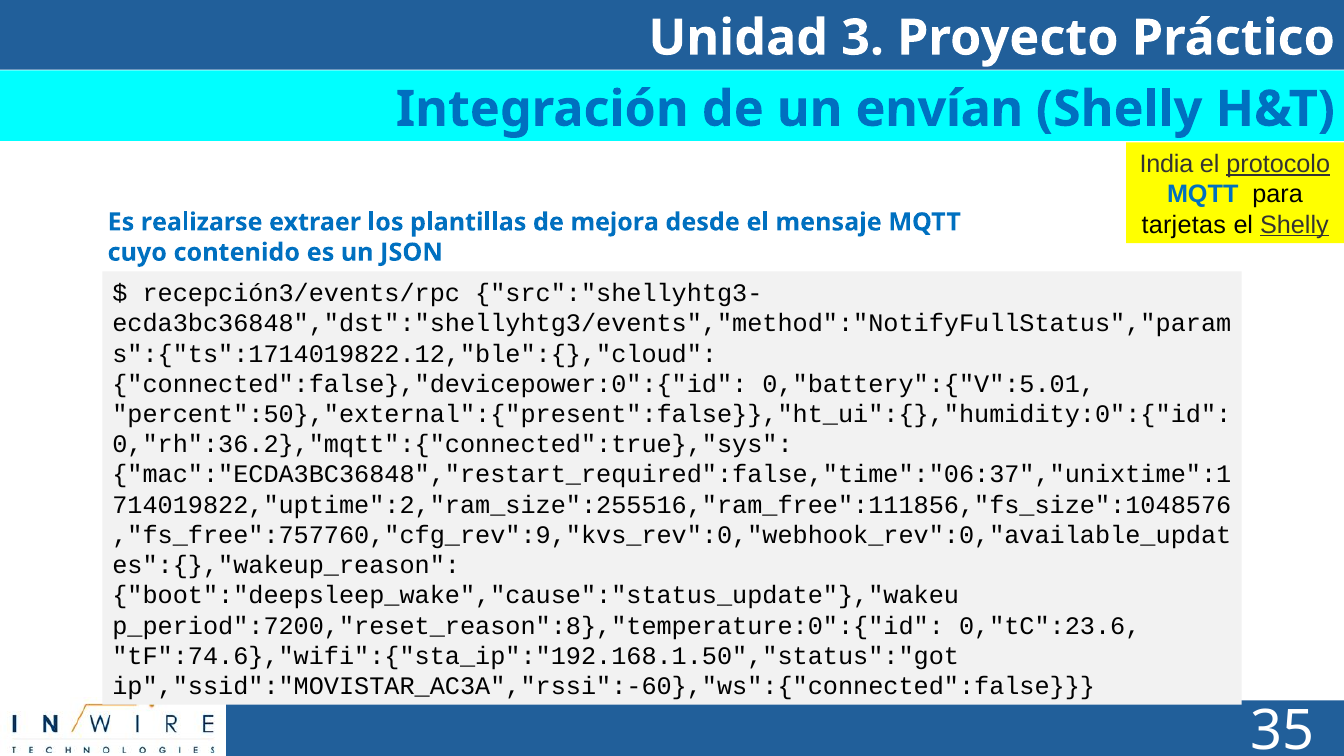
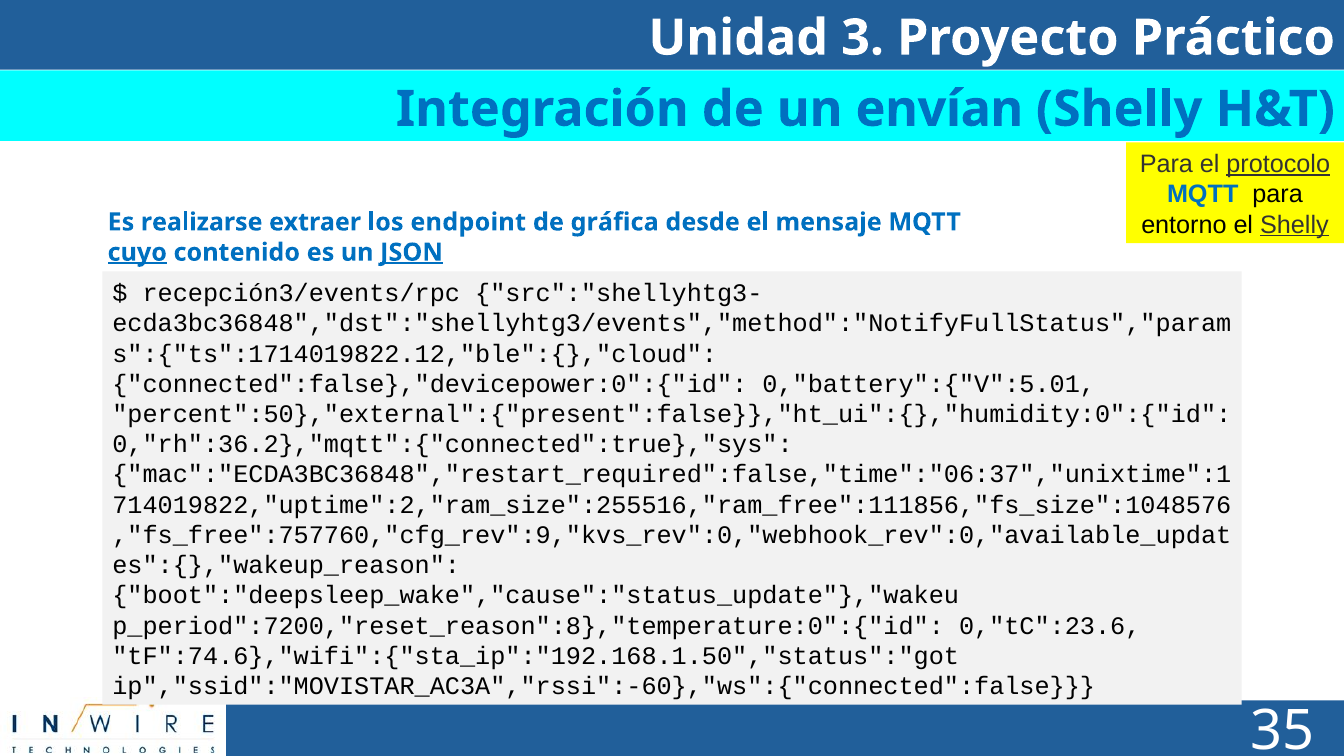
India at (1166, 164): India -> Para
tarjetas: tarjetas -> entorno
plantillas: plantillas -> endpoint
mejora: mejora -> gráfica
cuyo underline: none -> present
JSON underline: none -> present
